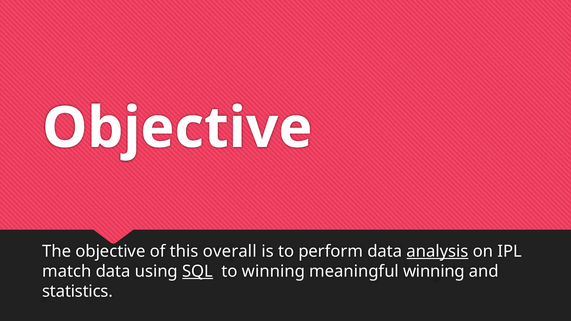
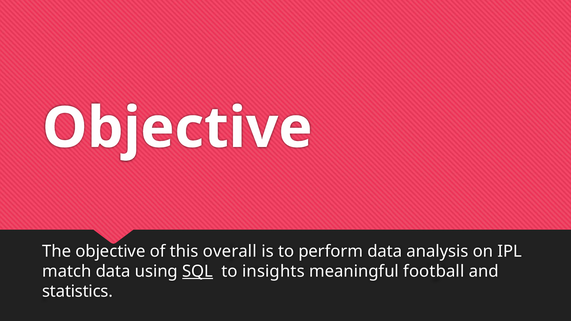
analysis underline: present -> none
to winning: winning -> insights
meaningful winning: winning -> football
